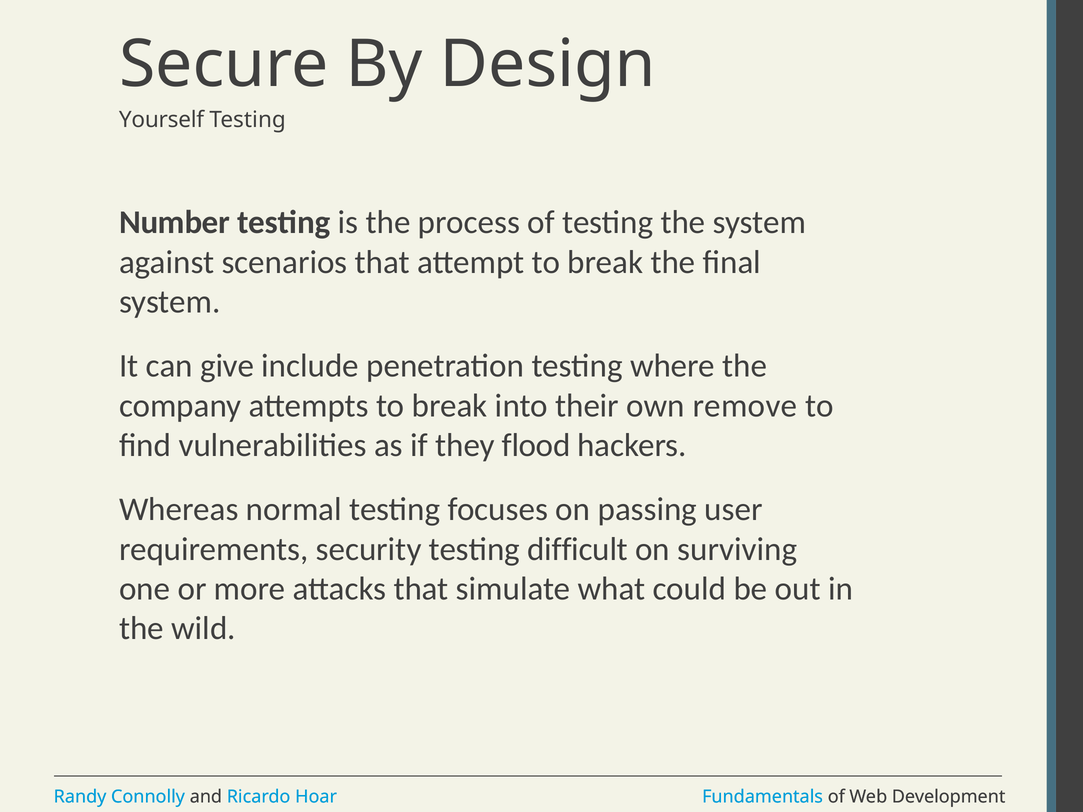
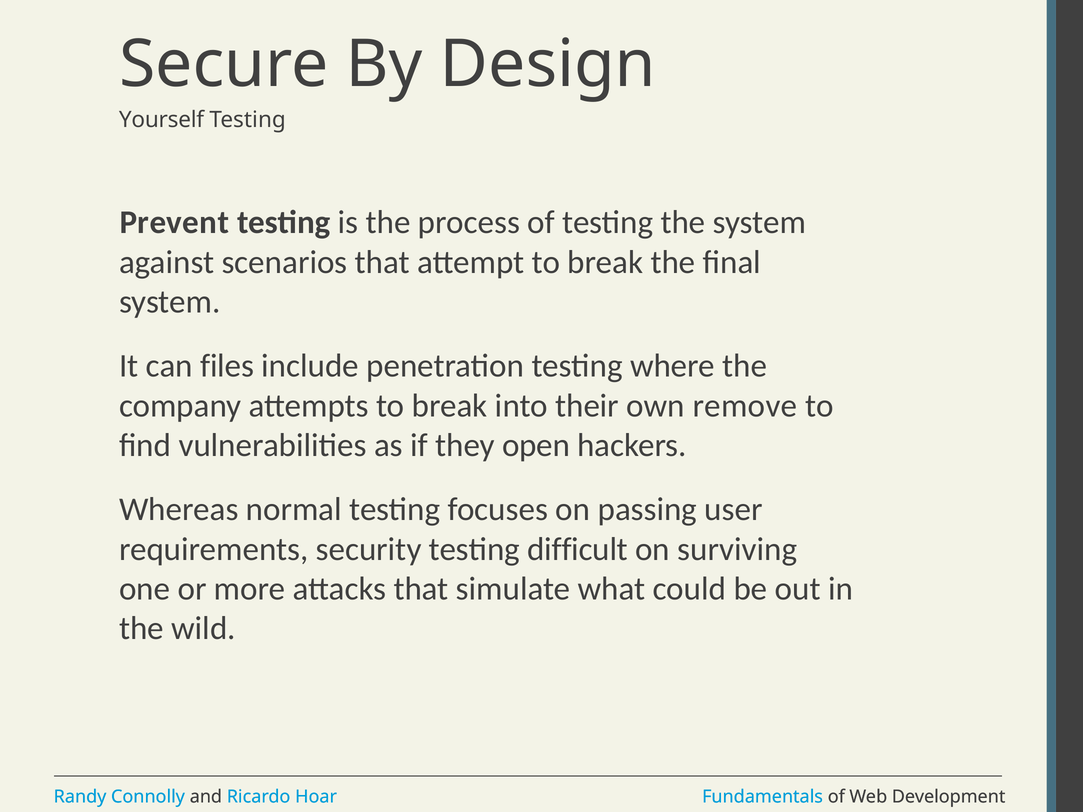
Number: Number -> Prevent
give: give -> files
flood: flood -> open
